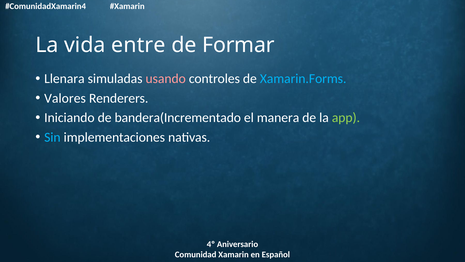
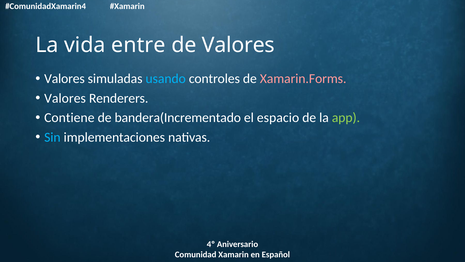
de Formar: Formar -> Valores
Llenara at (64, 79): Llenara -> Valores
usando colour: pink -> light blue
Xamarin.Forms colour: light blue -> pink
Iniciando: Iniciando -> Contiene
manera: manera -> espacio
